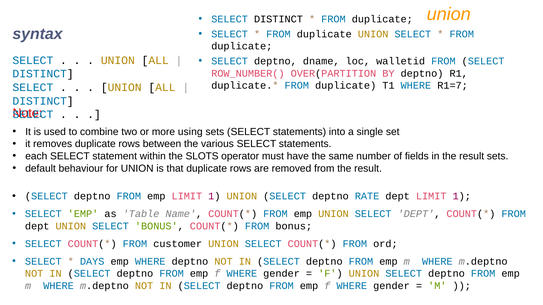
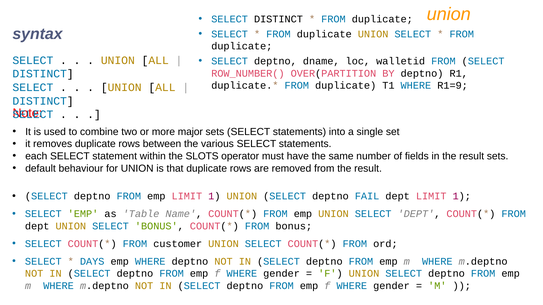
R1=7: R1=7 -> R1=9
using: using -> major
RATE: RATE -> FAIL
